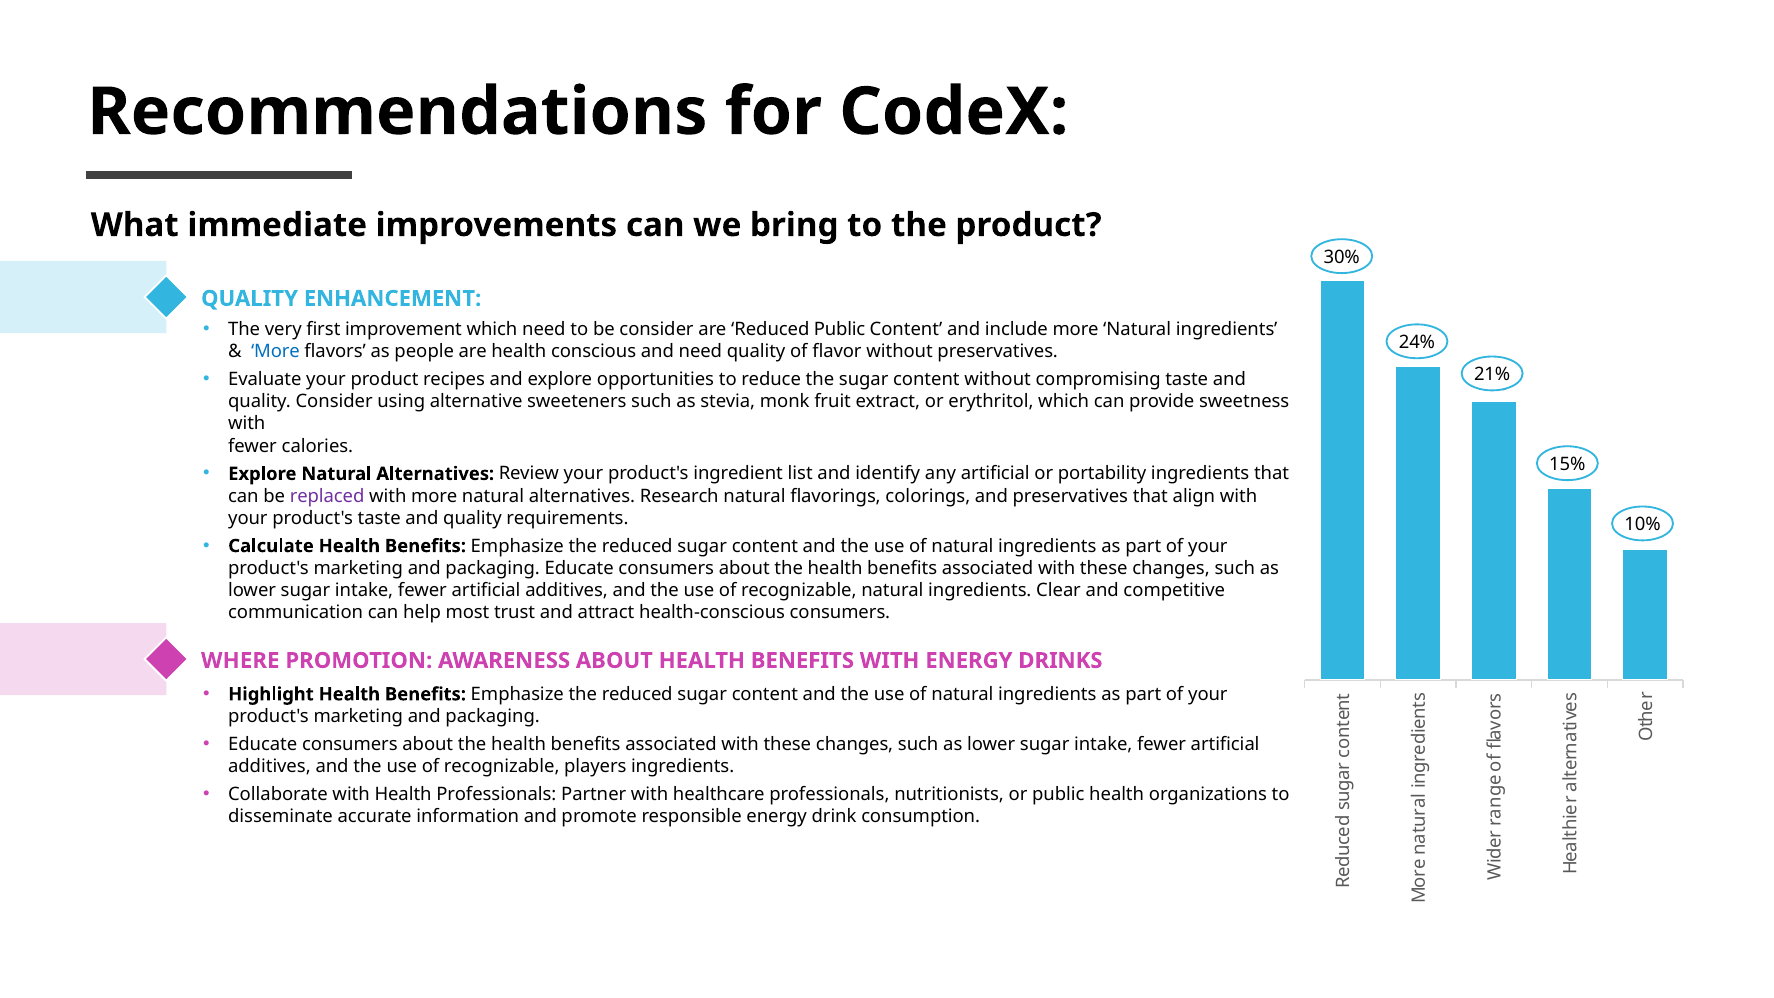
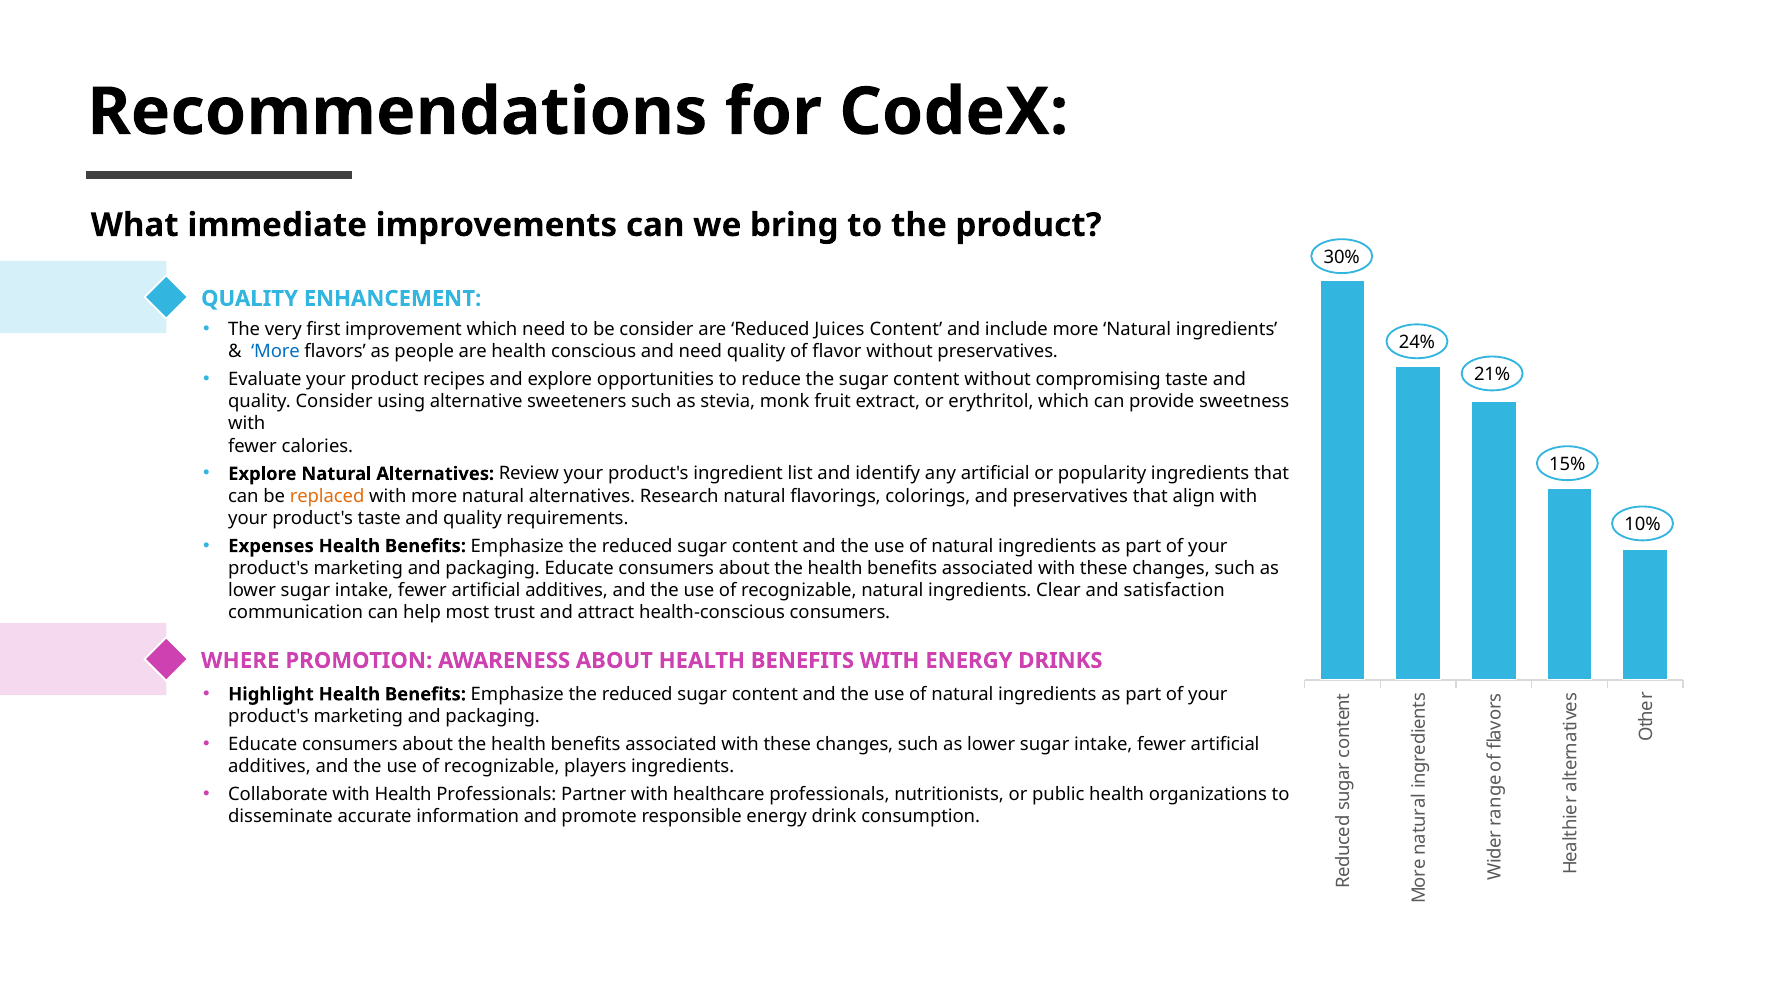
Reduced Public: Public -> Juices
portability: portability -> popularity
replaced colour: purple -> orange
Calculate: Calculate -> Expenses
competitive: competitive -> satisfaction
